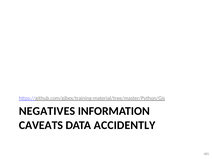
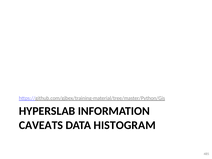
NEGATIVES: NEGATIVES -> HYPERSLAB
ACCIDENTLY: ACCIDENTLY -> HISTOGRAM
